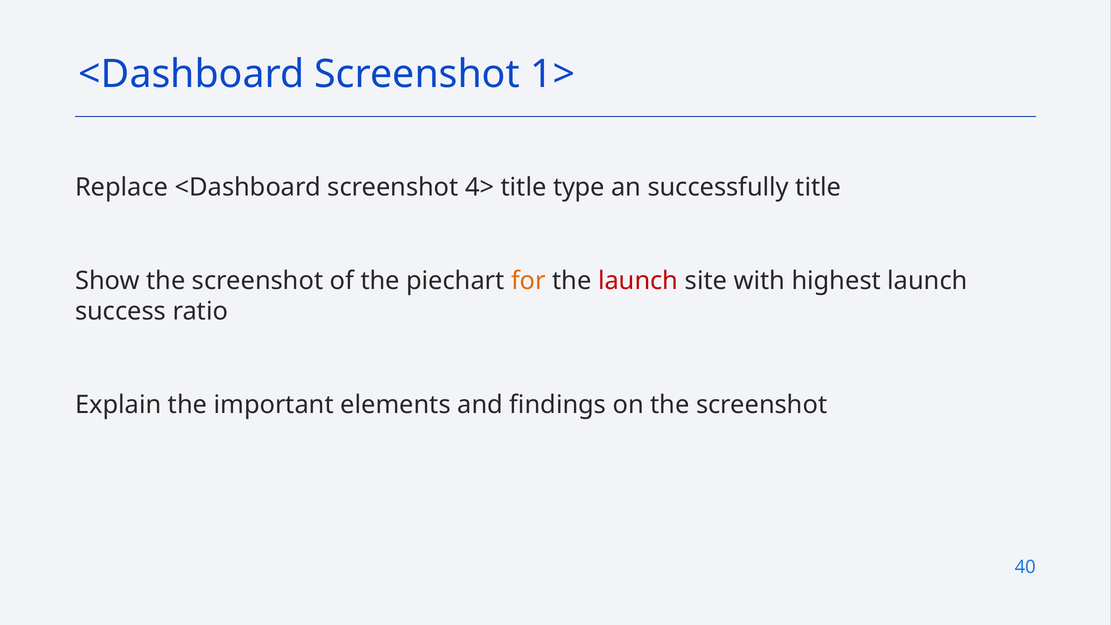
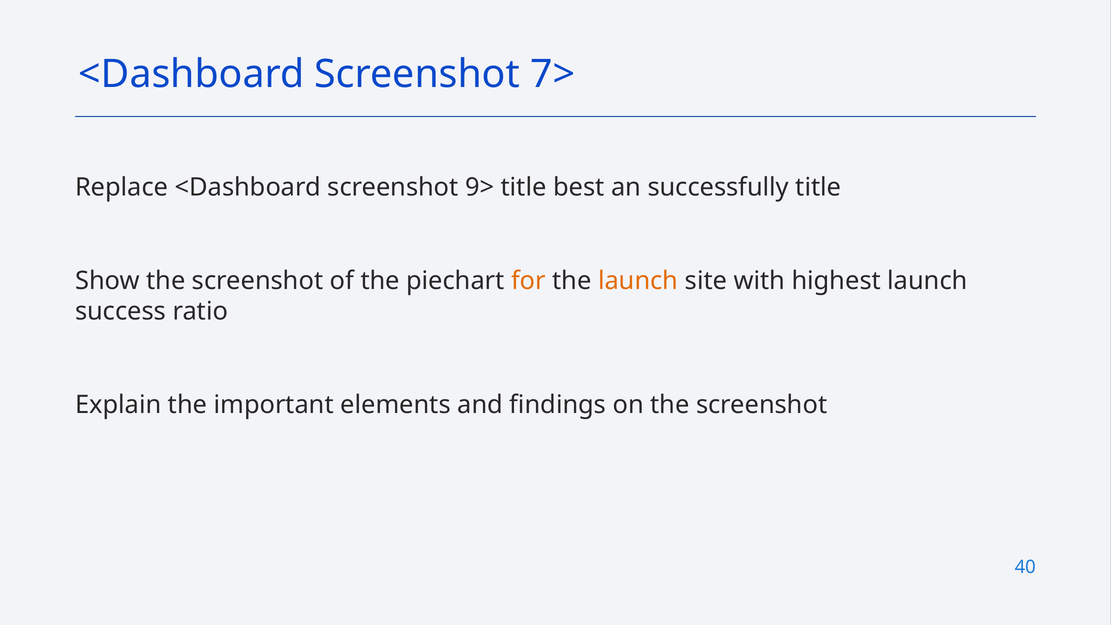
1>: 1> -> 7>
4>: 4> -> 9>
type: type -> best
launch at (638, 281) colour: red -> orange
